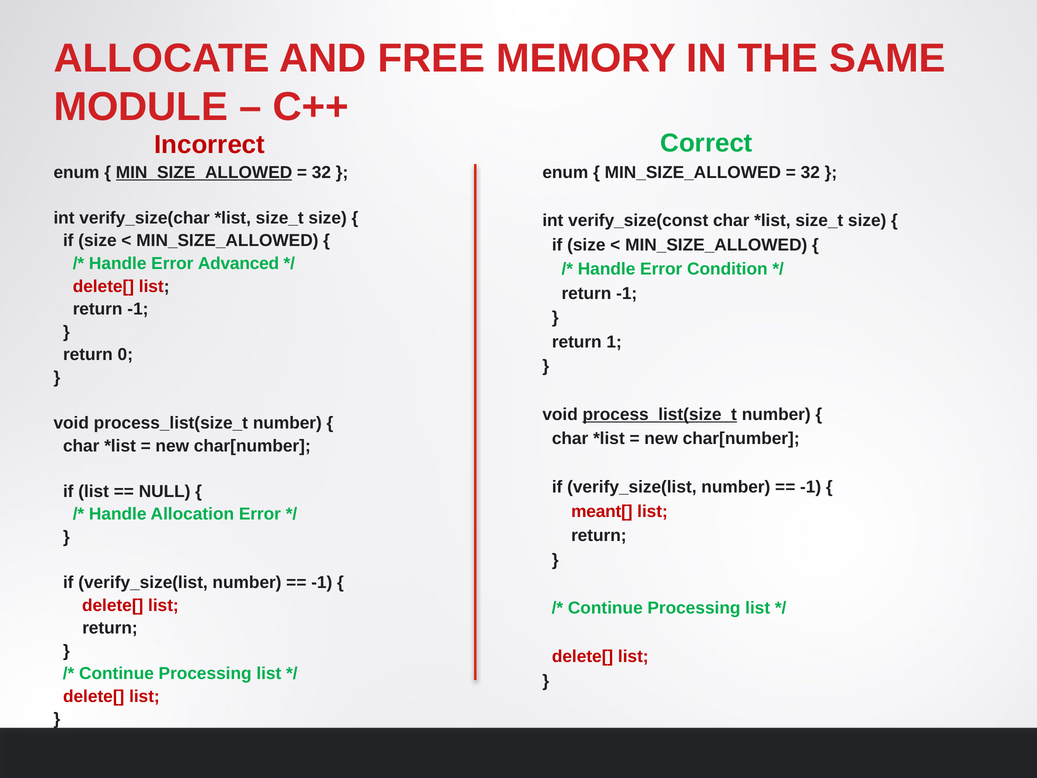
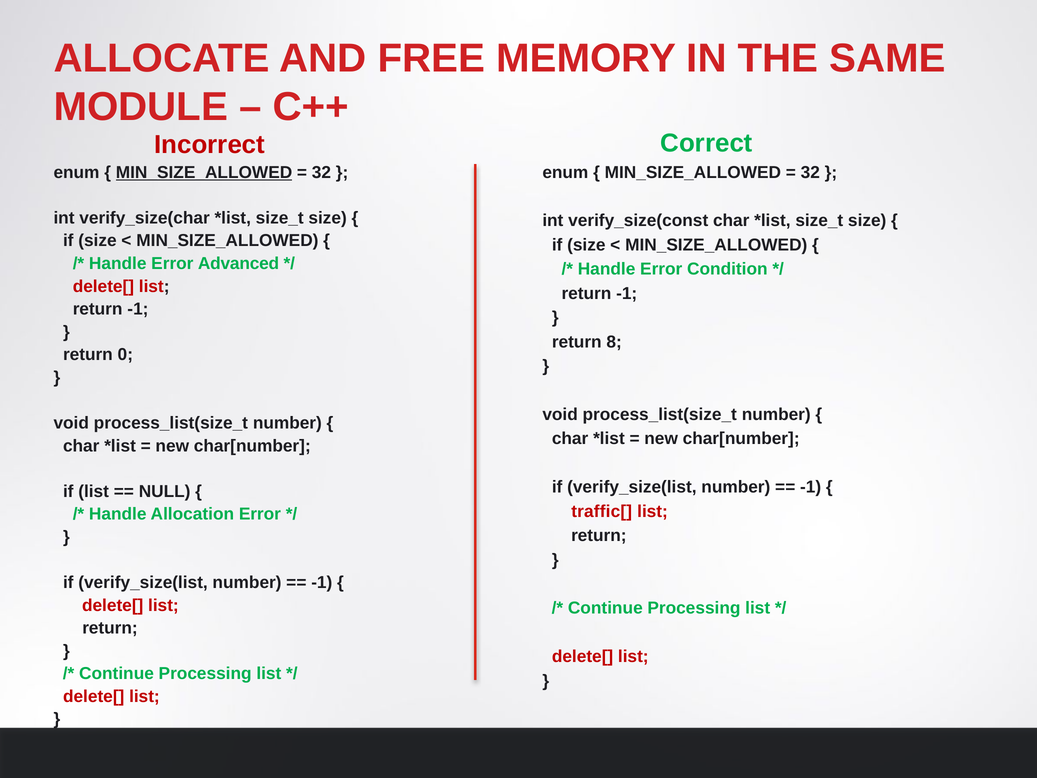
1: 1 -> 8
process_list(size_t at (660, 414) underline: present -> none
meant[: meant[ -> traffic[
